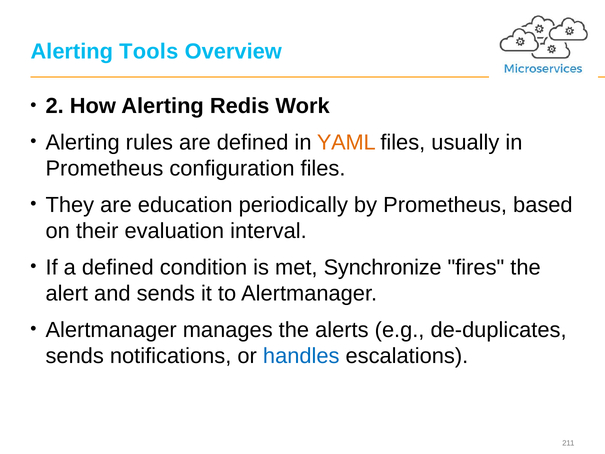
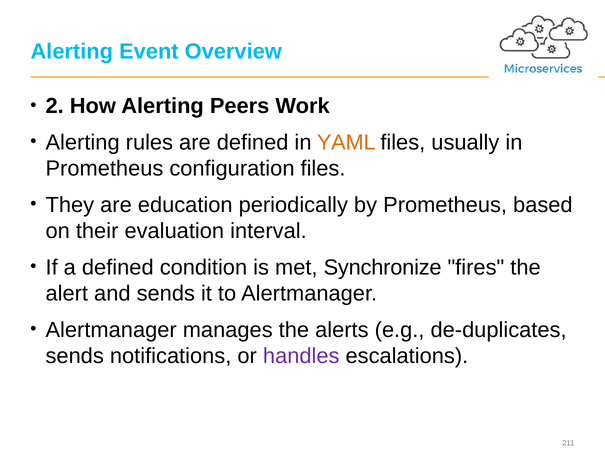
Tools: Tools -> Event
Redis: Redis -> Peers
handles colour: blue -> purple
